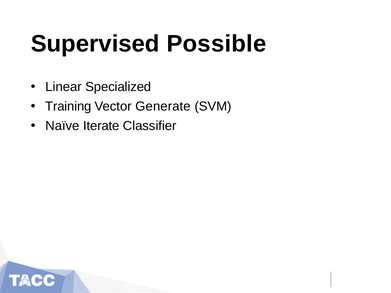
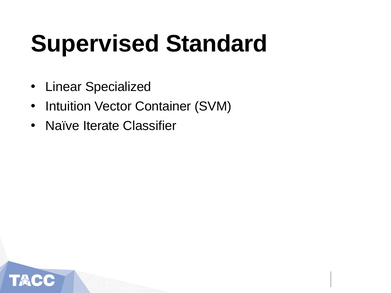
Possible: Possible -> Standard
Training: Training -> Intuition
Generate: Generate -> Container
